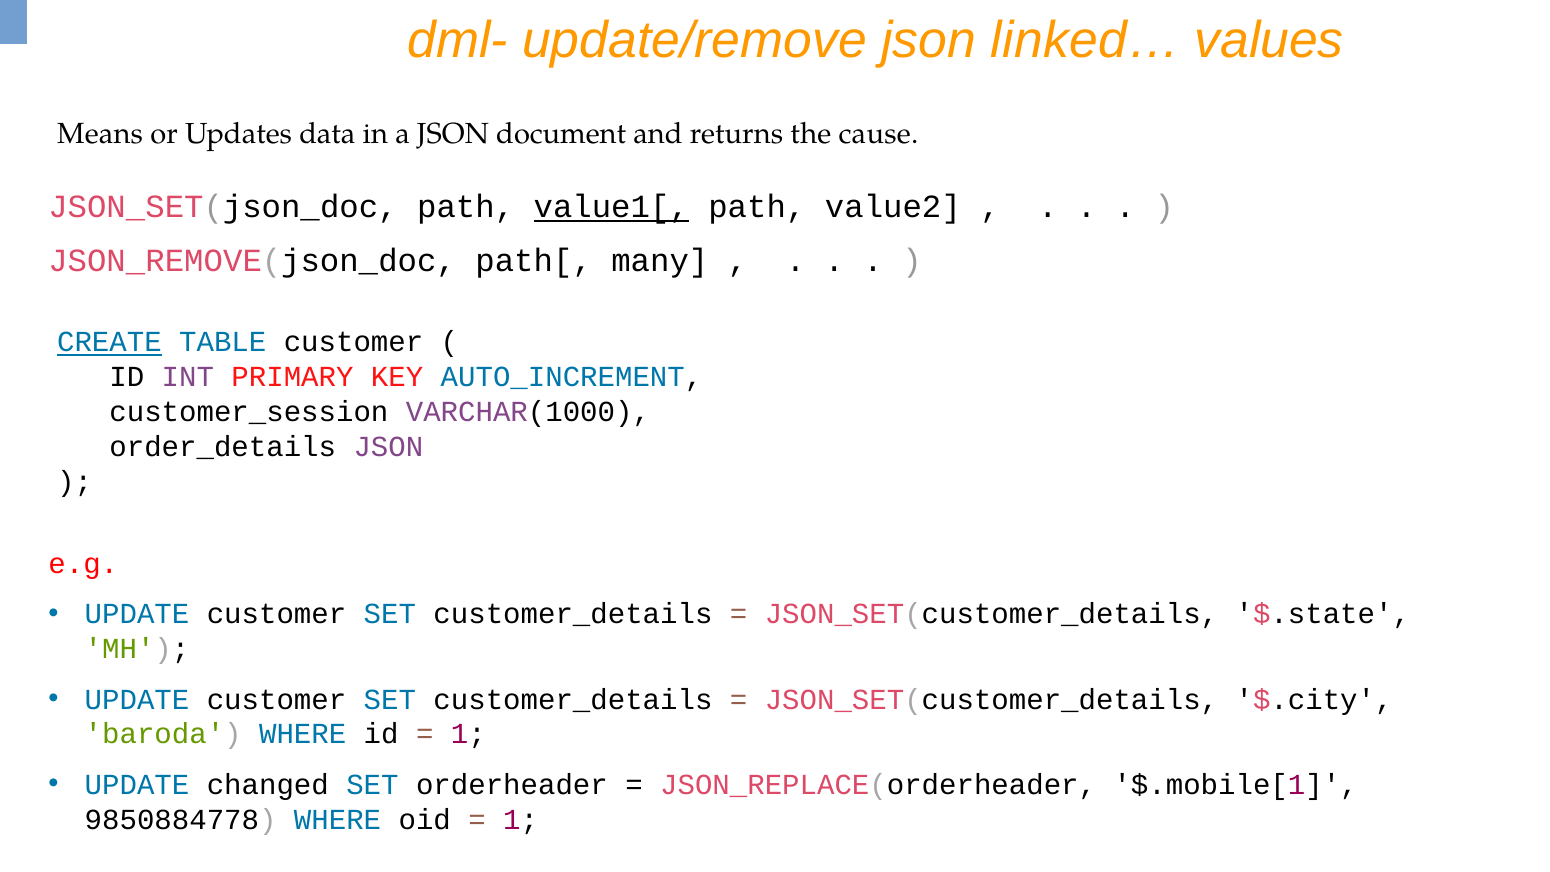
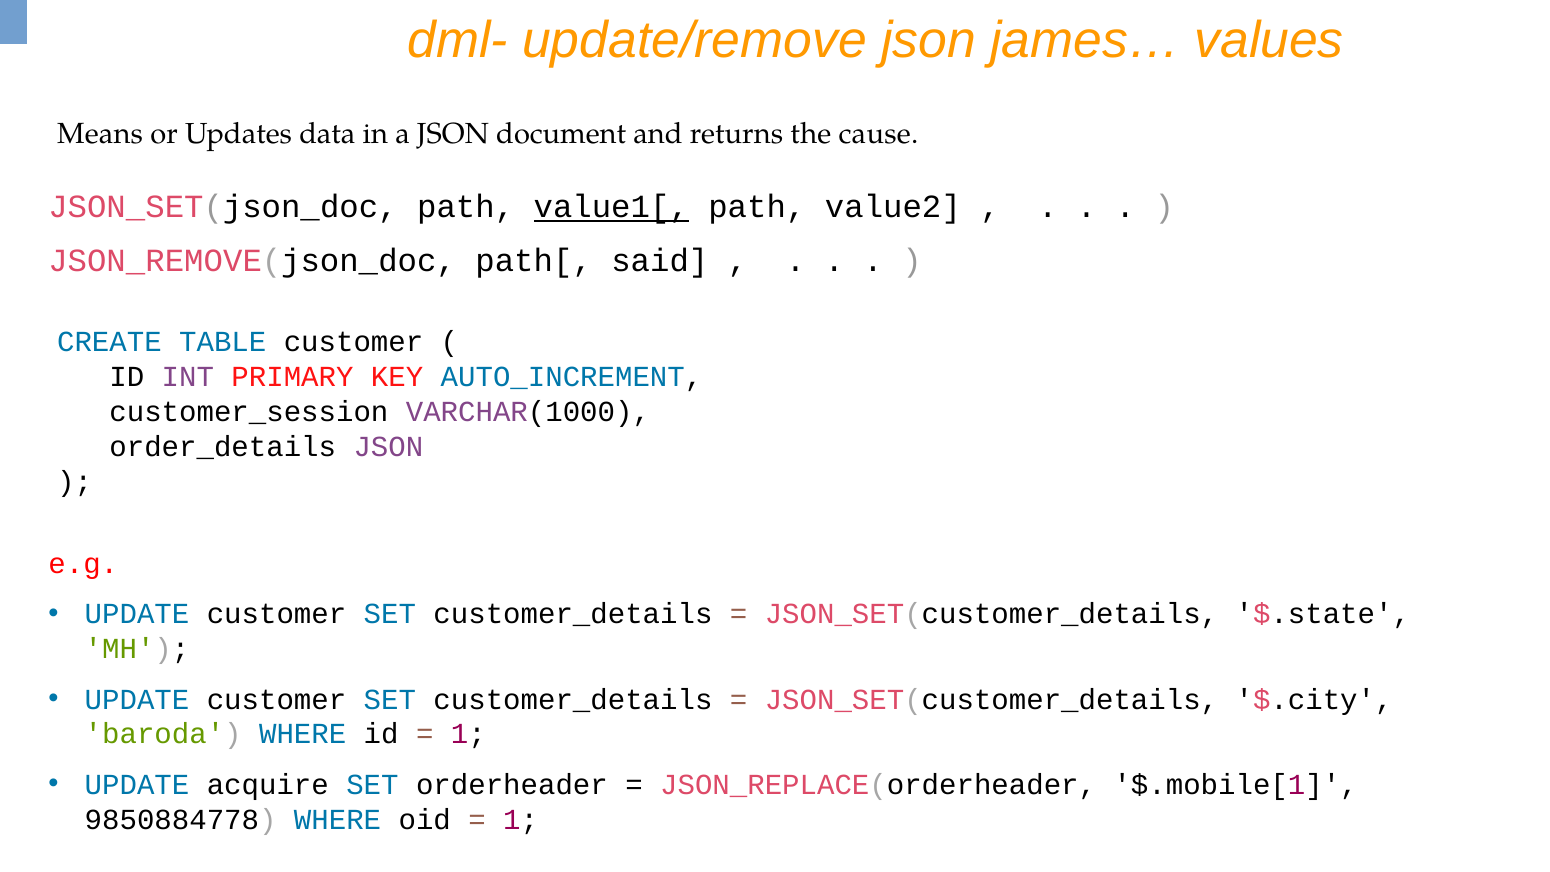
linked…: linked… -> james…
many: many -> said
CREATE underline: present -> none
changed: changed -> acquire
